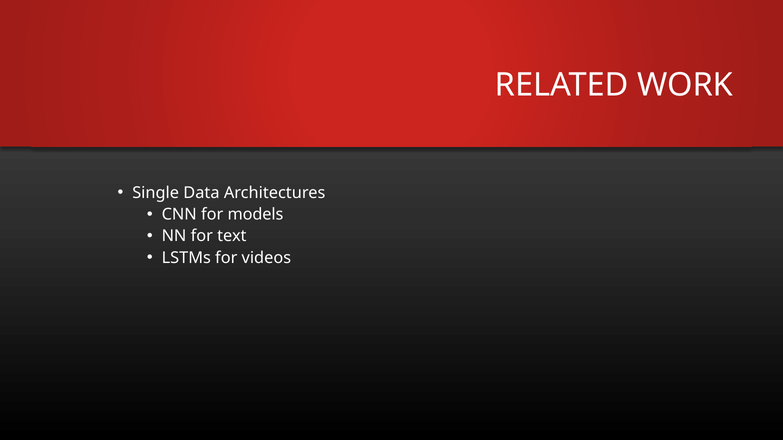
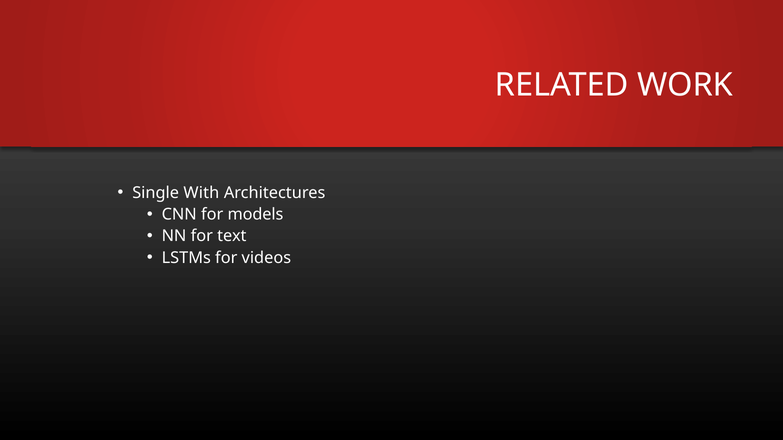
Data: Data -> With
